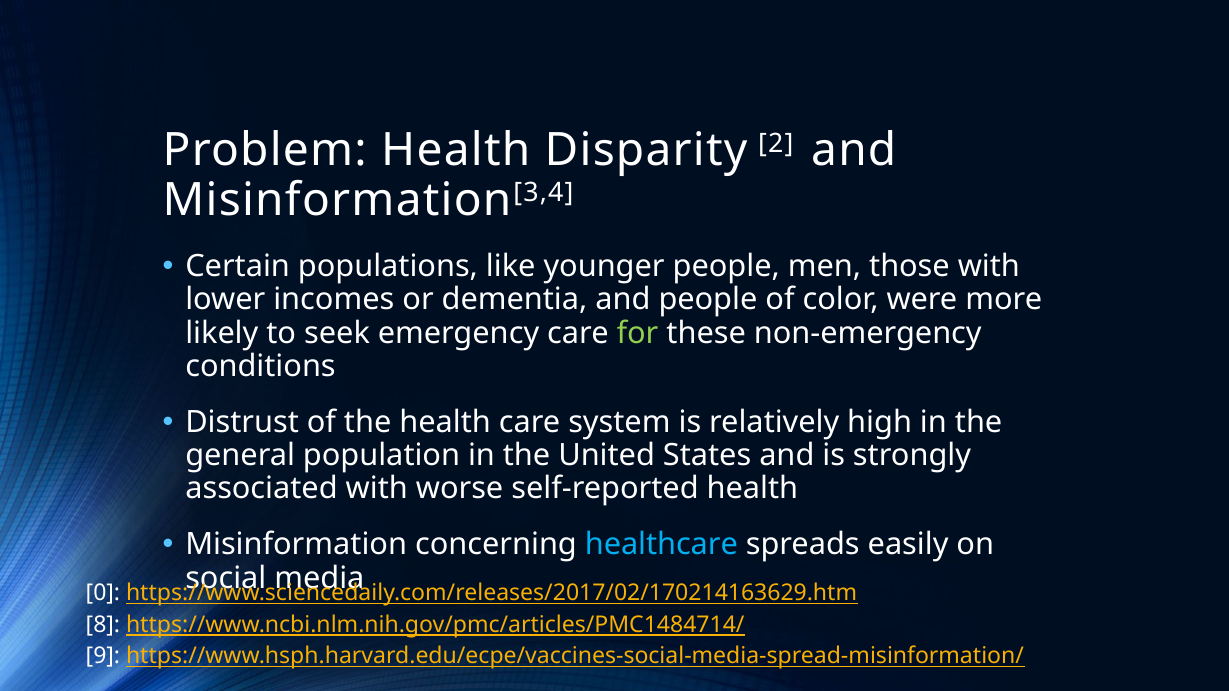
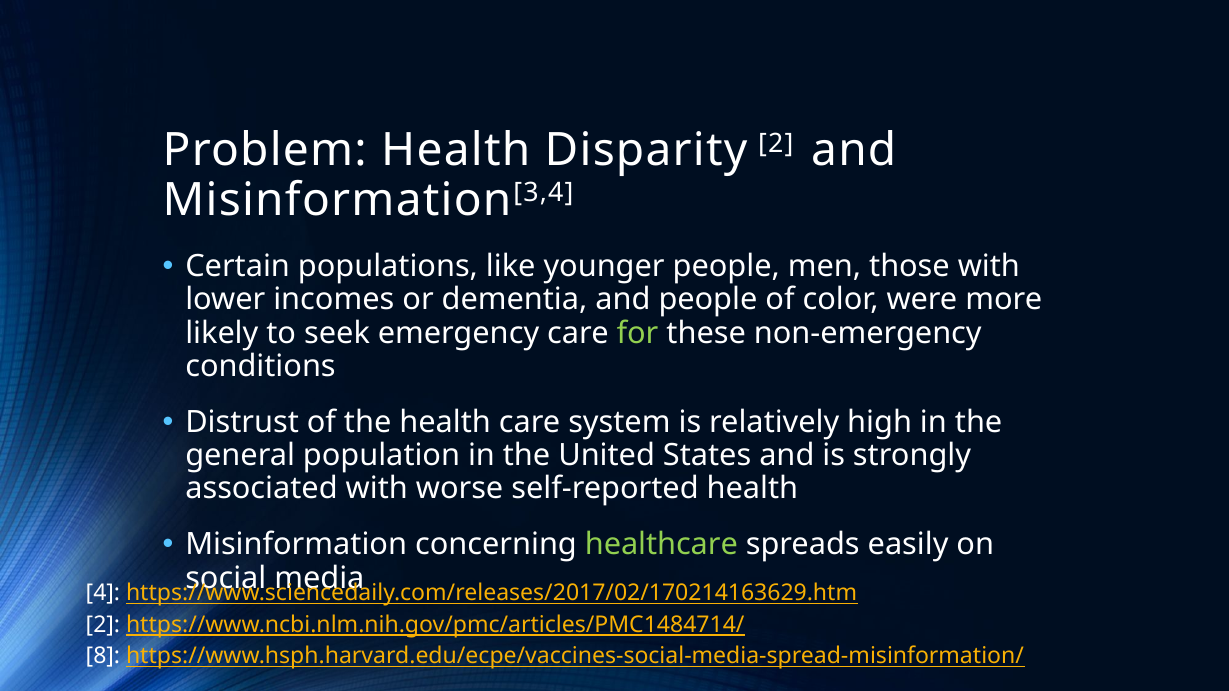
healthcare colour: light blue -> light green
0: 0 -> 4
8 at (103, 625): 8 -> 2
9: 9 -> 8
